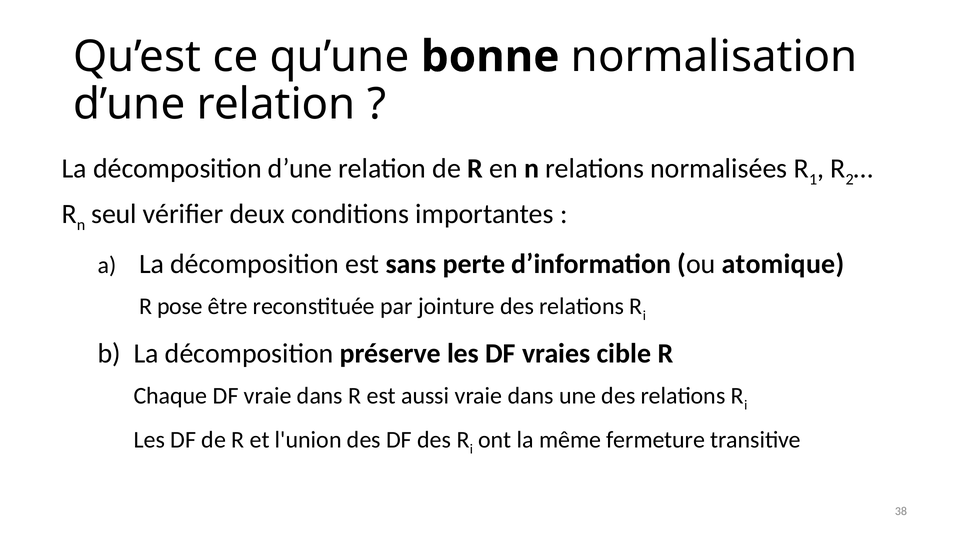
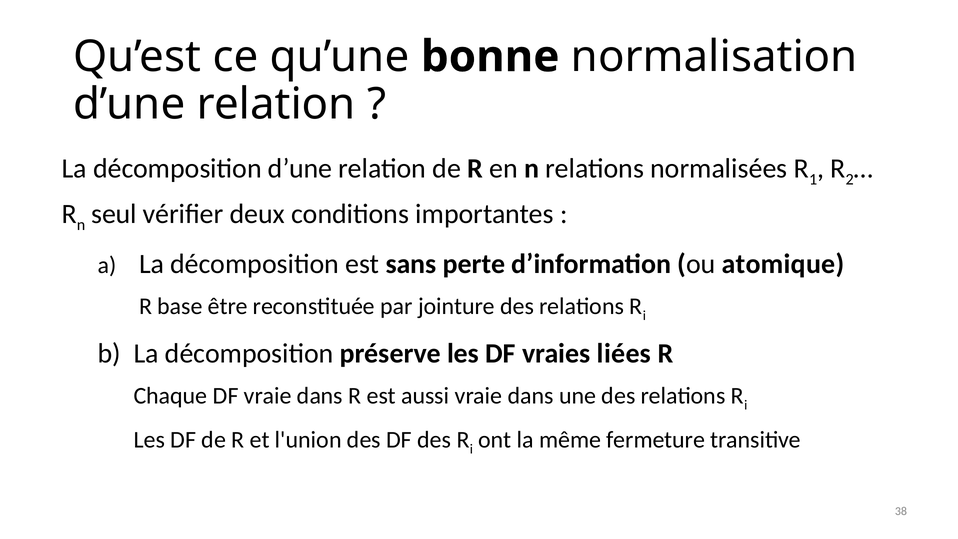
pose: pose -> base
cible: cible -> liées
